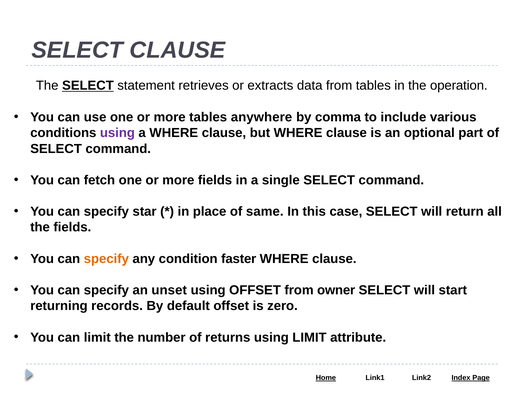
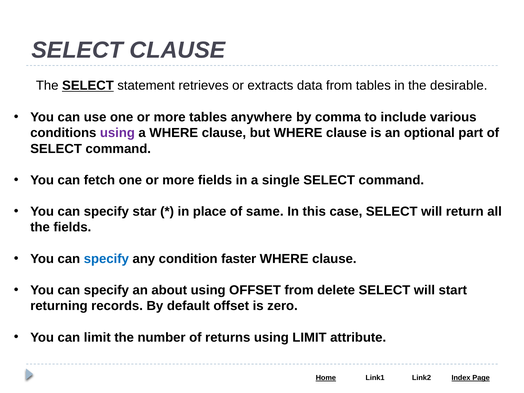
operation: operation -> desirable
specify at (106, 259) colour: orange -> blue
unset: unset -> about
owner: owner -> delete
